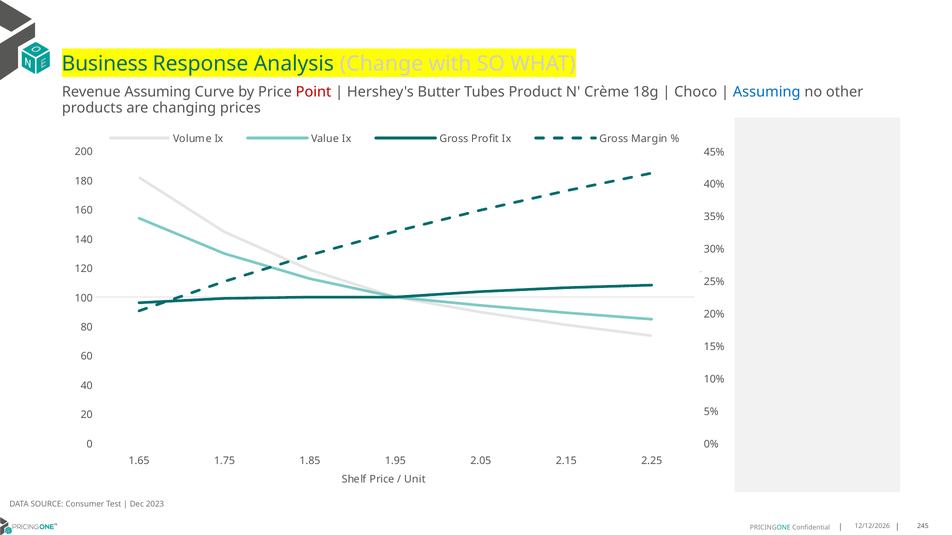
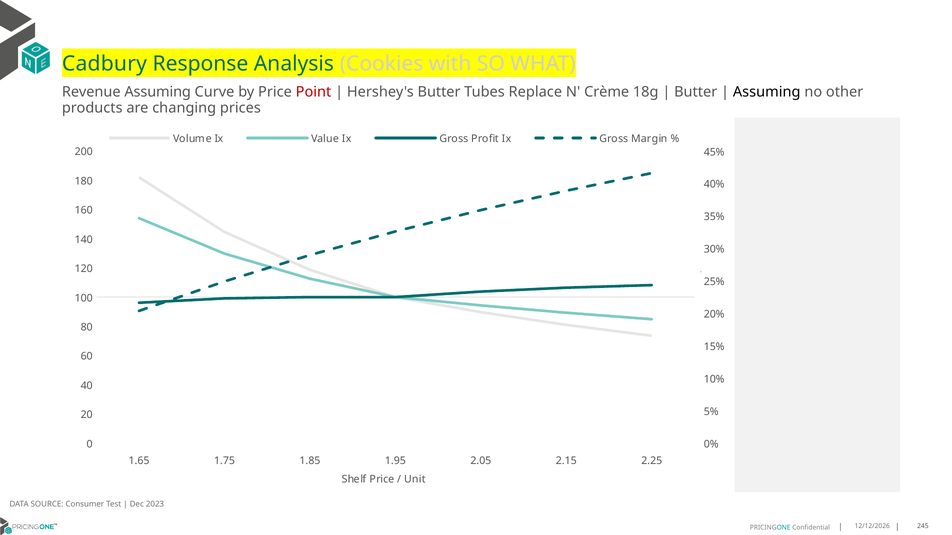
Business: Business -> Cadbury
Change: Change -> Cookies
Product: Product -> Replace
Choco at (696, 92): Choco -> Butter
Assuming at (767, 92) colour: blue -> black
